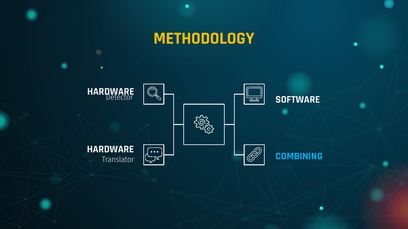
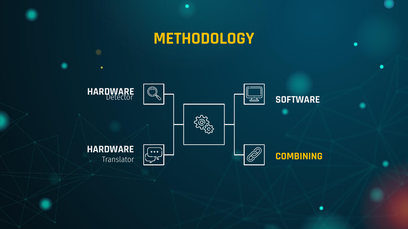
COMBINING colour: light blue -> yellow
